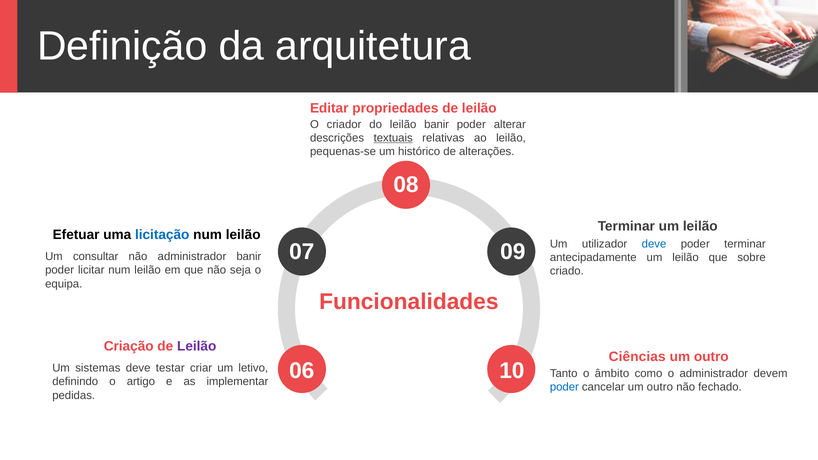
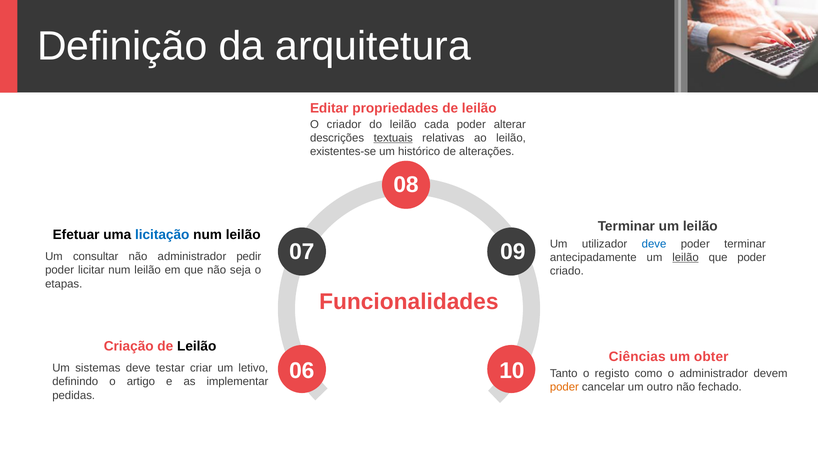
leilão banir: banir -> cada
pequenas-se: pequenas-se -> existentes-se
administrador banir: banir -> pedir
leilão at (685, 258) underline: none -> present
que sobre: sobre -> poder
equipa: equipa -> etapas
Leilão at (197, 346) colour: purple -> black
outro at (711, 357): outro -> obter
âmbito: âmbito -> registo
poder at (564, 387) colour: blue -> orange
